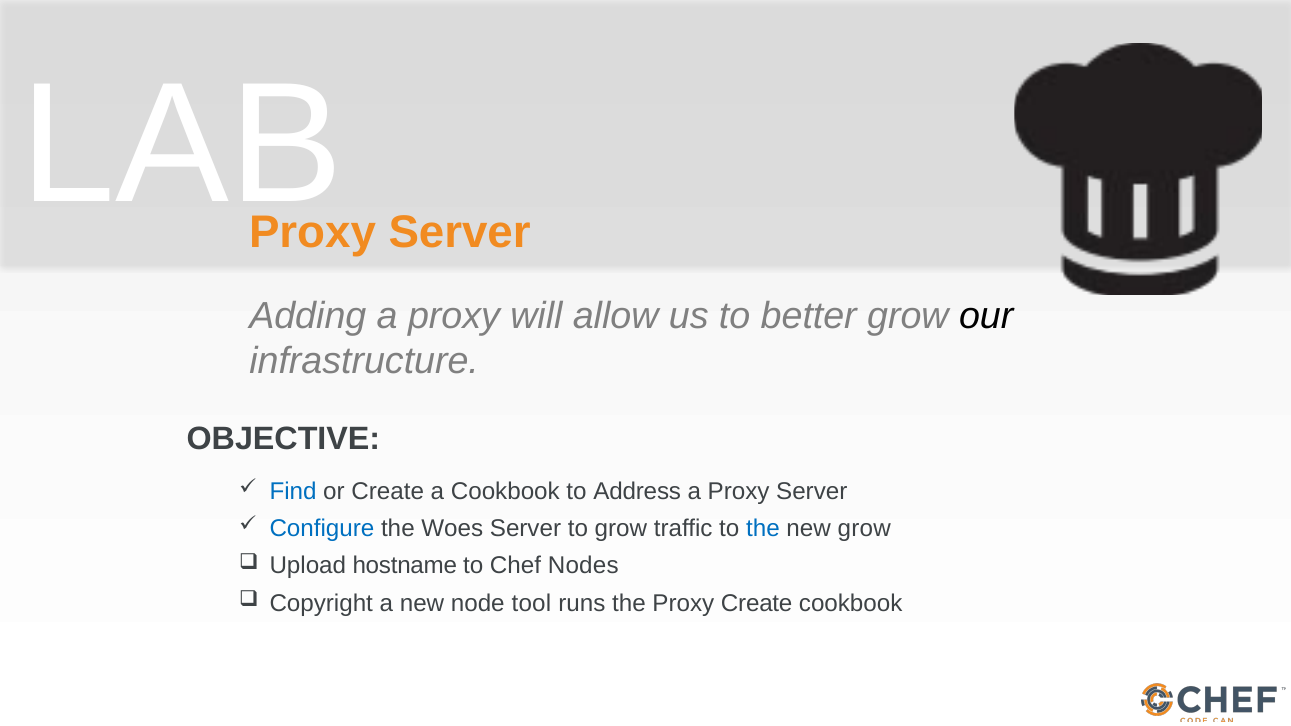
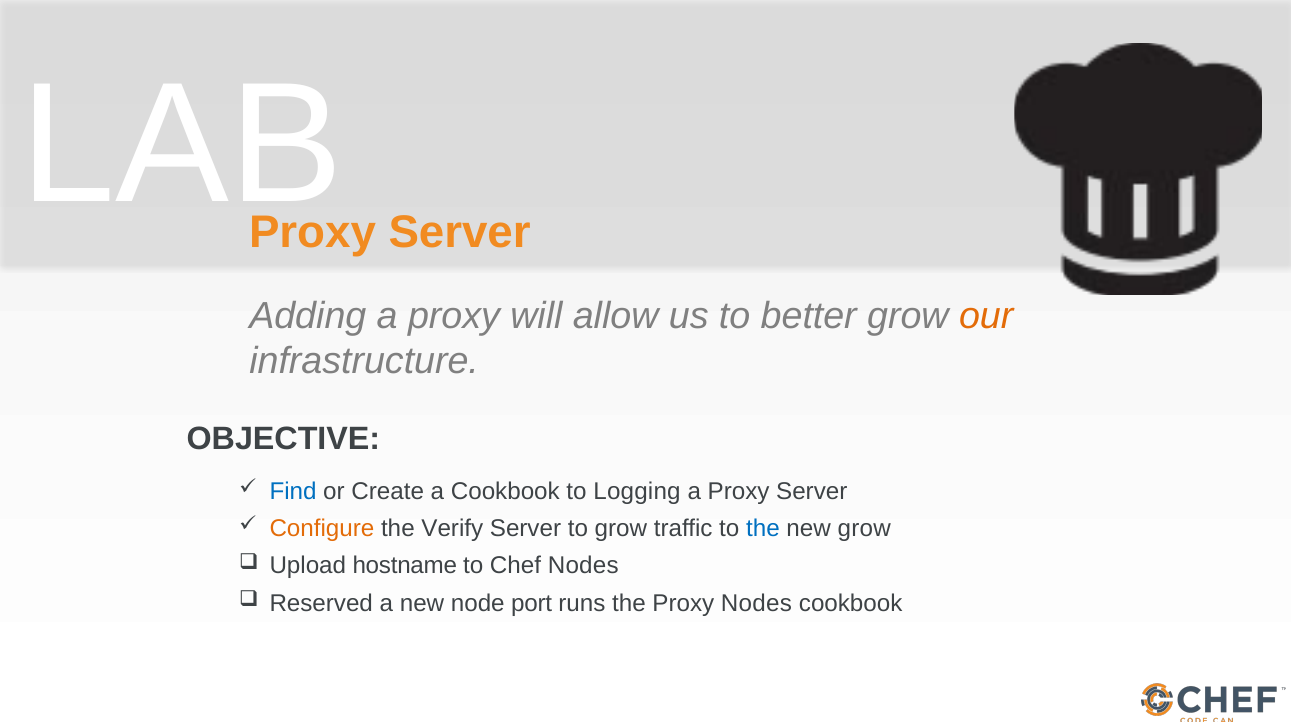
our colour: black -> orange
Address: Address -> Logging
Configure colour: blue -> orange
Woes: Woes -> Verify
Copyright: Copyright -> Reserved
tool: tool -> port
Proxy Create: Create -> Nodes
